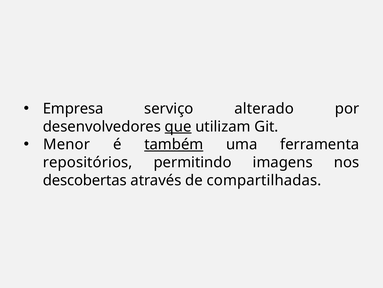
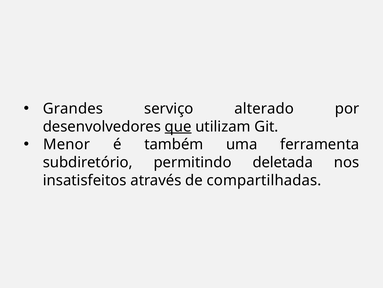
Empresa: Empresa -> Grandes
também underline: present -> none
repositórios: repositórios -> subdiretório
imagens: imagens -> deletada
descobertas: descobertas -> insatisfeitos
